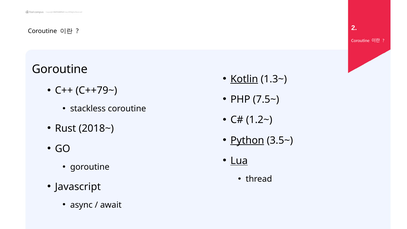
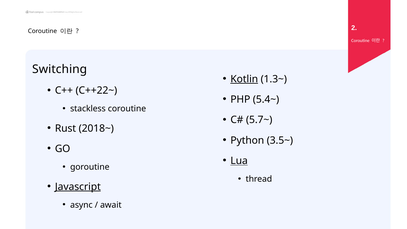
Goroutine at (60, 69): Goroutine -> Switching
C++79~: C++79~ -> C++22~
7.5~: 7.5~ -> 5.4~
1.2~: 1.2~ -> 5.7~
Python underline: present -> none
Javascript underline: none -> present
